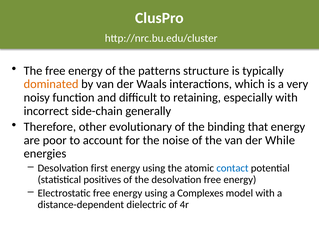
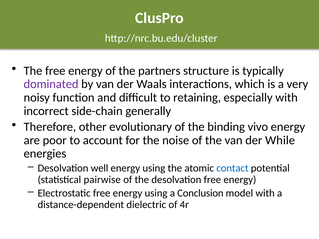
patterns: patterns -> partners
dominated colour: orange -> purple
that: that -> vivo
first: first -> well
positives: positives -> pairwise
Complexes: Complexes -> Conclusion
